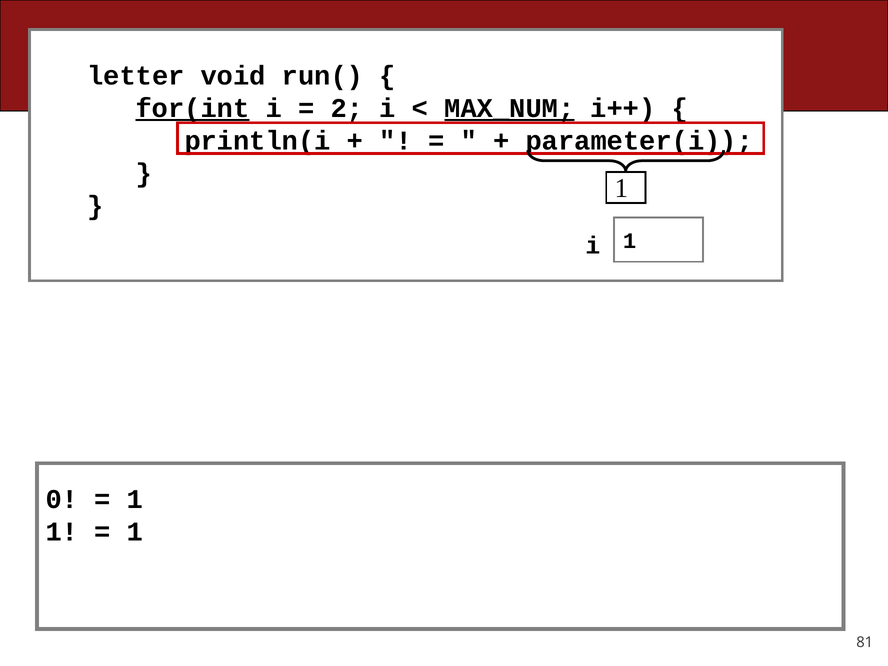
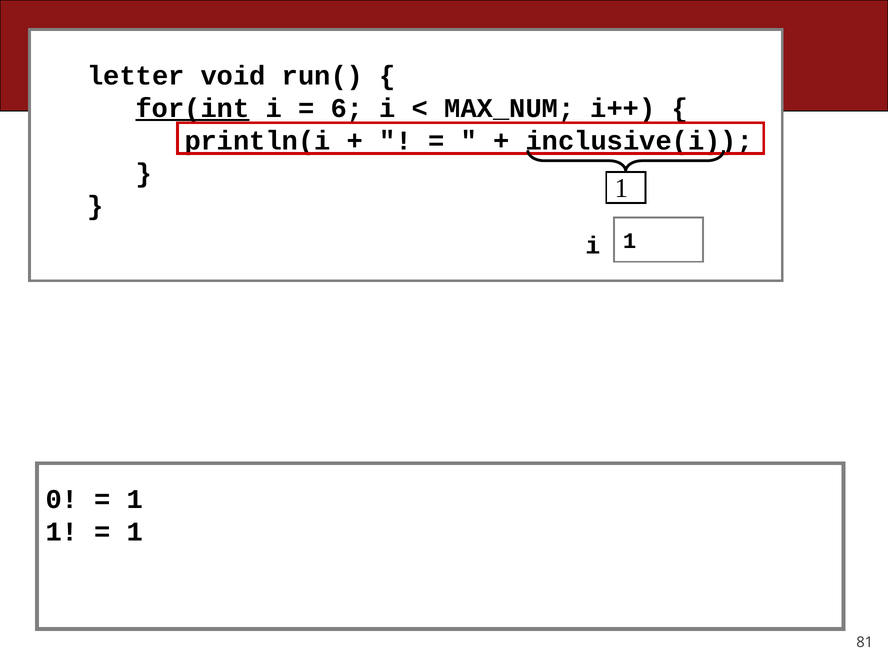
2: 2 -> 6
MAX_NUM underline: present -> none
parameter(i: parameter(i -> inclusive(i
